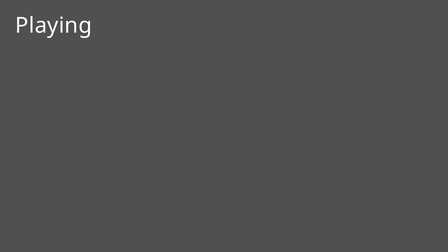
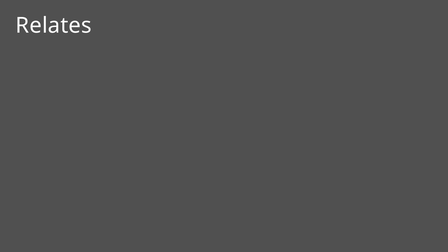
Playing: Playing -> Relates
